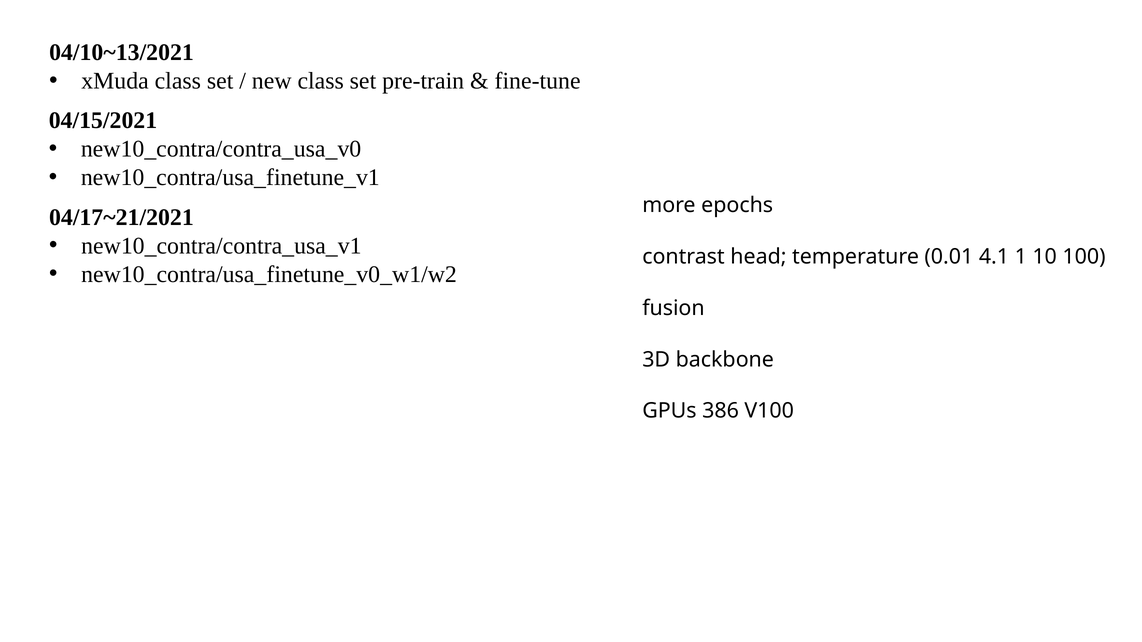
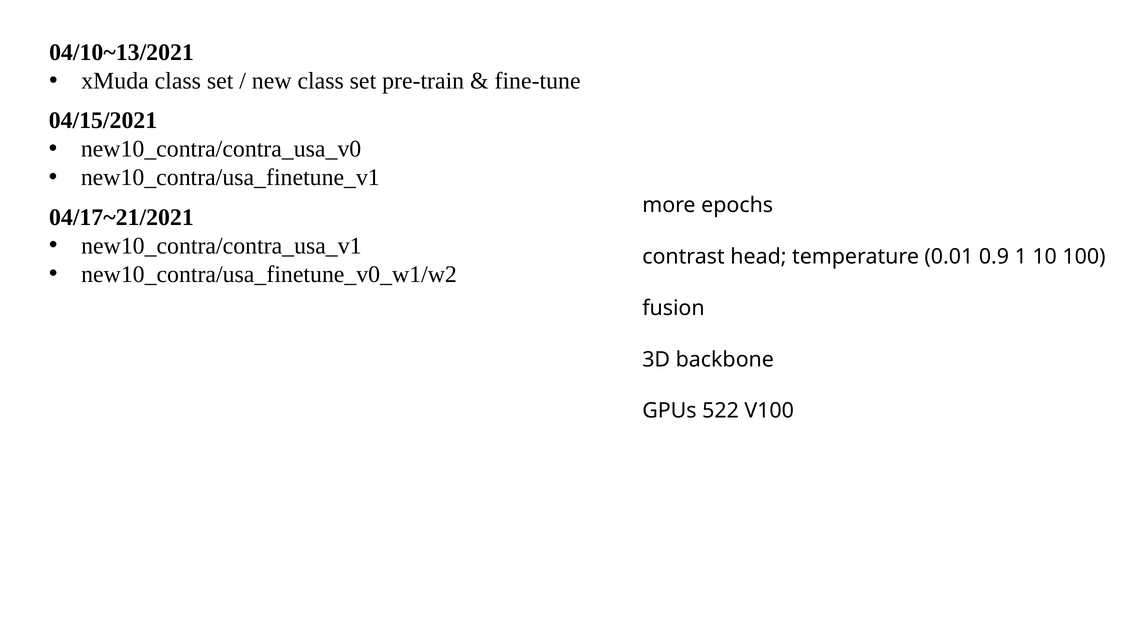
4.1: 4.1 -> 0.9
386: 386 -> 522
